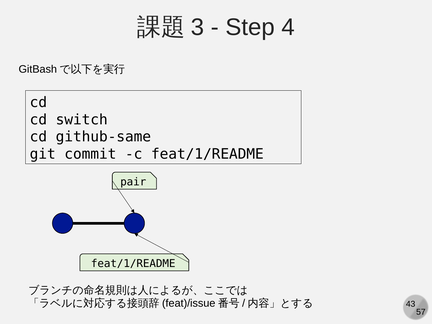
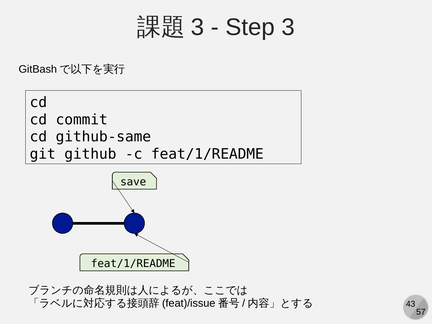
Step 4: 4 -> 3
switch: switch -> commit
commit: commit -> github
pair: pair -> save
